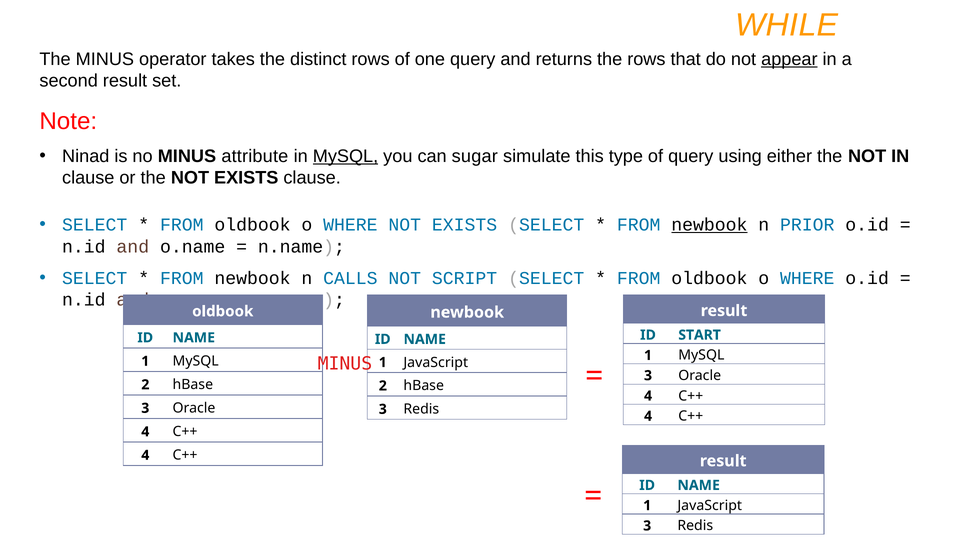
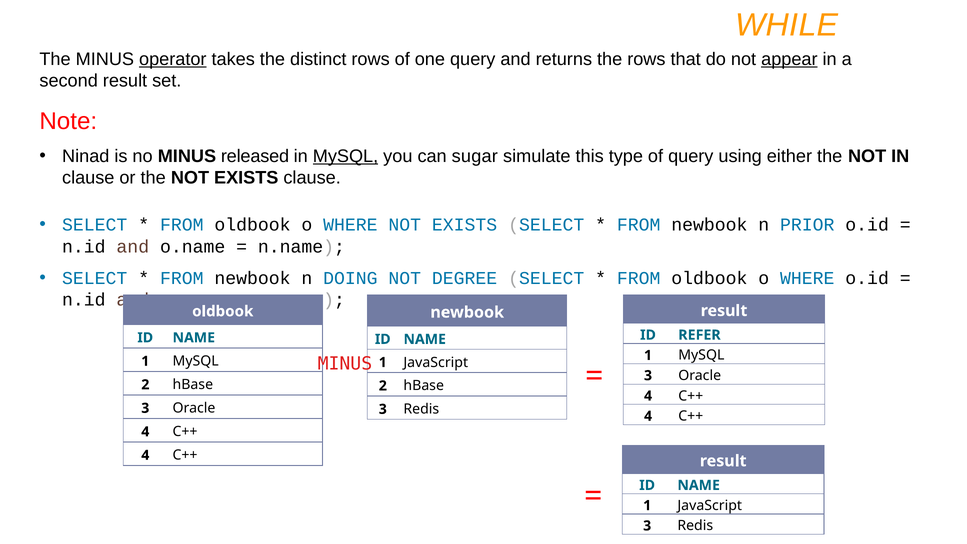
operator underline: none -> present
attribute: attribute -> released
newbook at (709, 225) underline: present -> none
CALLS: CALLS -> DOING
SCRIPT: SCRIPT -> DEGREE
START: START -> REFER
